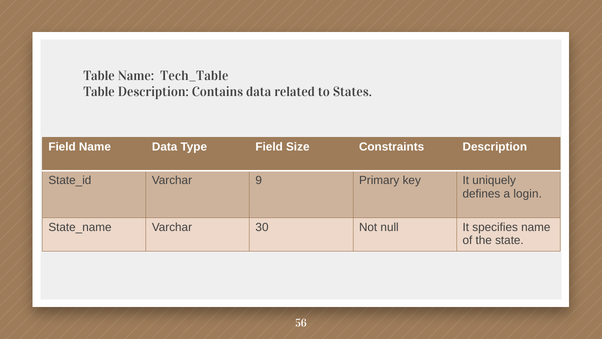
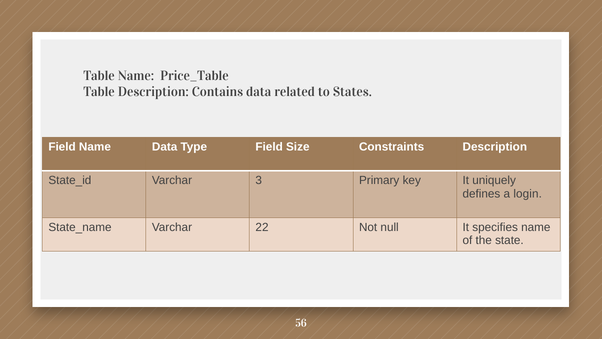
Tech_Table: Tech_Table -> Price_Table
9: 9 -> 3
30: 30 -> 22
